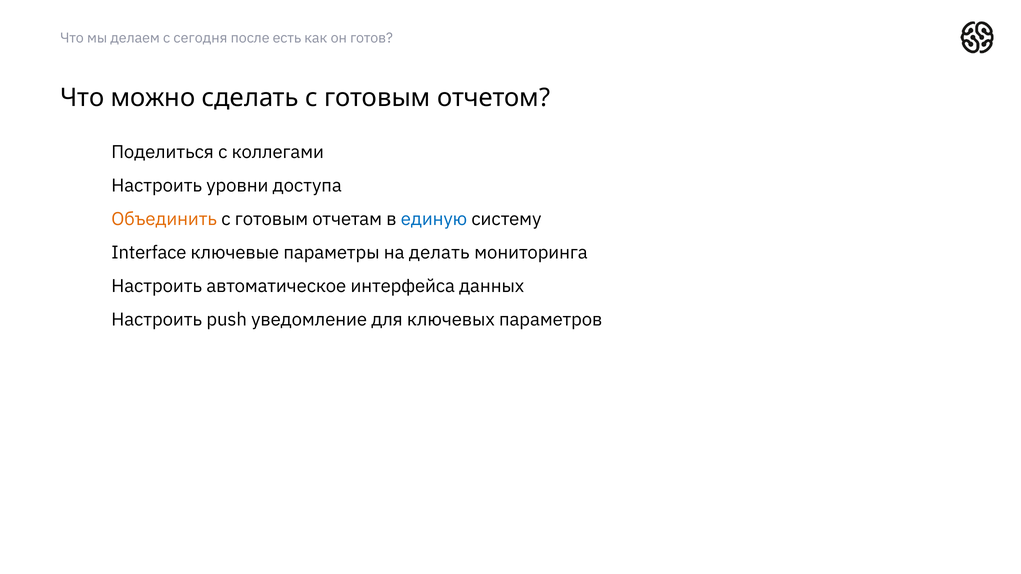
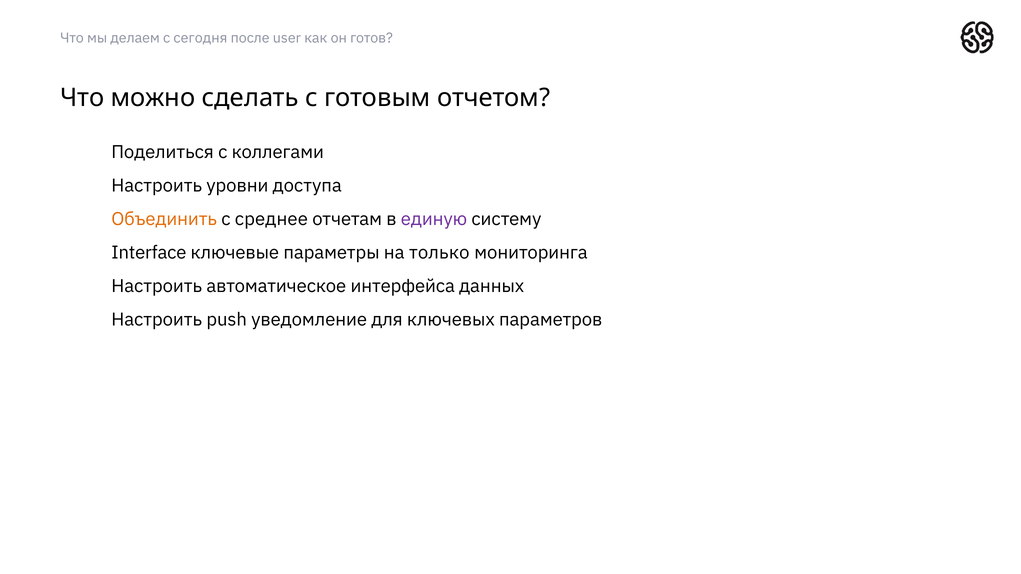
есть: есть -> user
готовым at (271, 219): готовым -> среднее
единую colour: blue -> purple
делать: делать -> только
